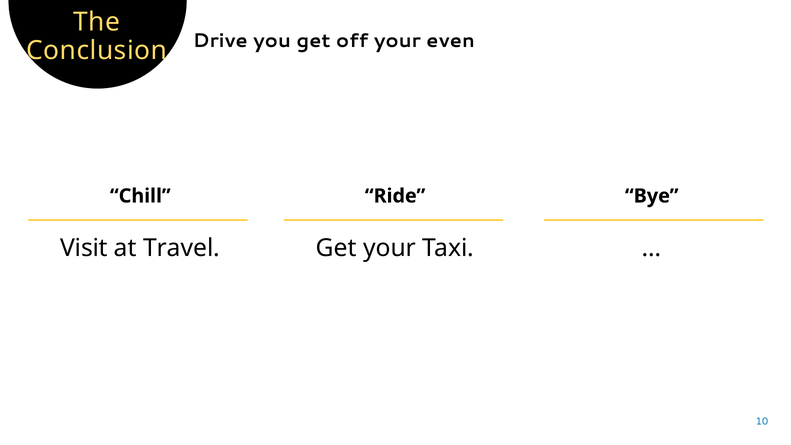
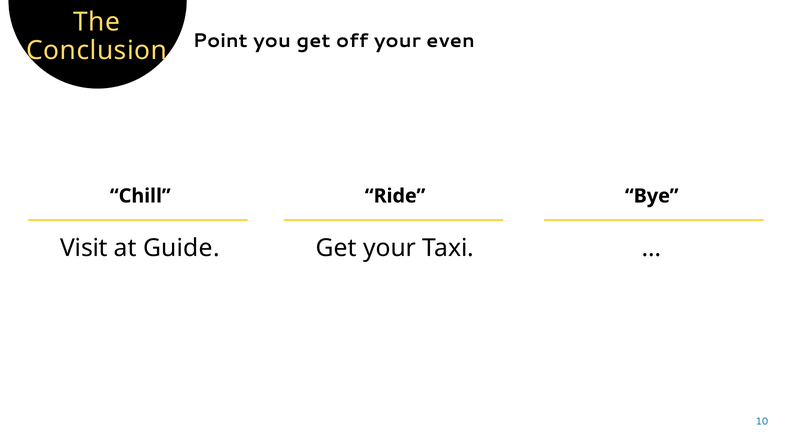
Drive: Drive -> Point
Travel: Travel -> Guide
